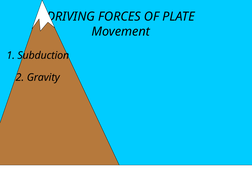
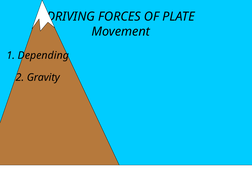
Subduction: Subduction -> Depending
